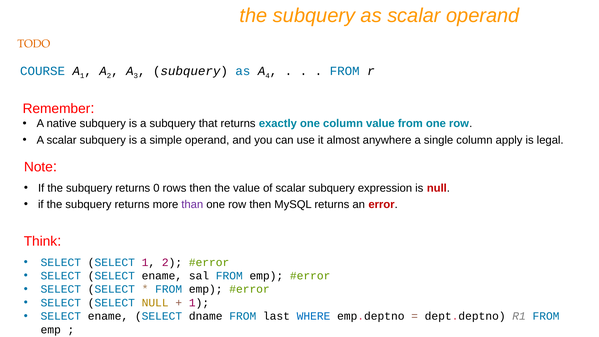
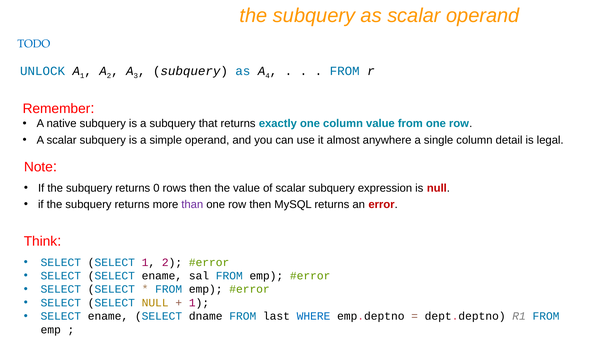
TODO colour: orange -> blue
COURSE: COURSE -> UNLOCK
apply: apply -> detail
